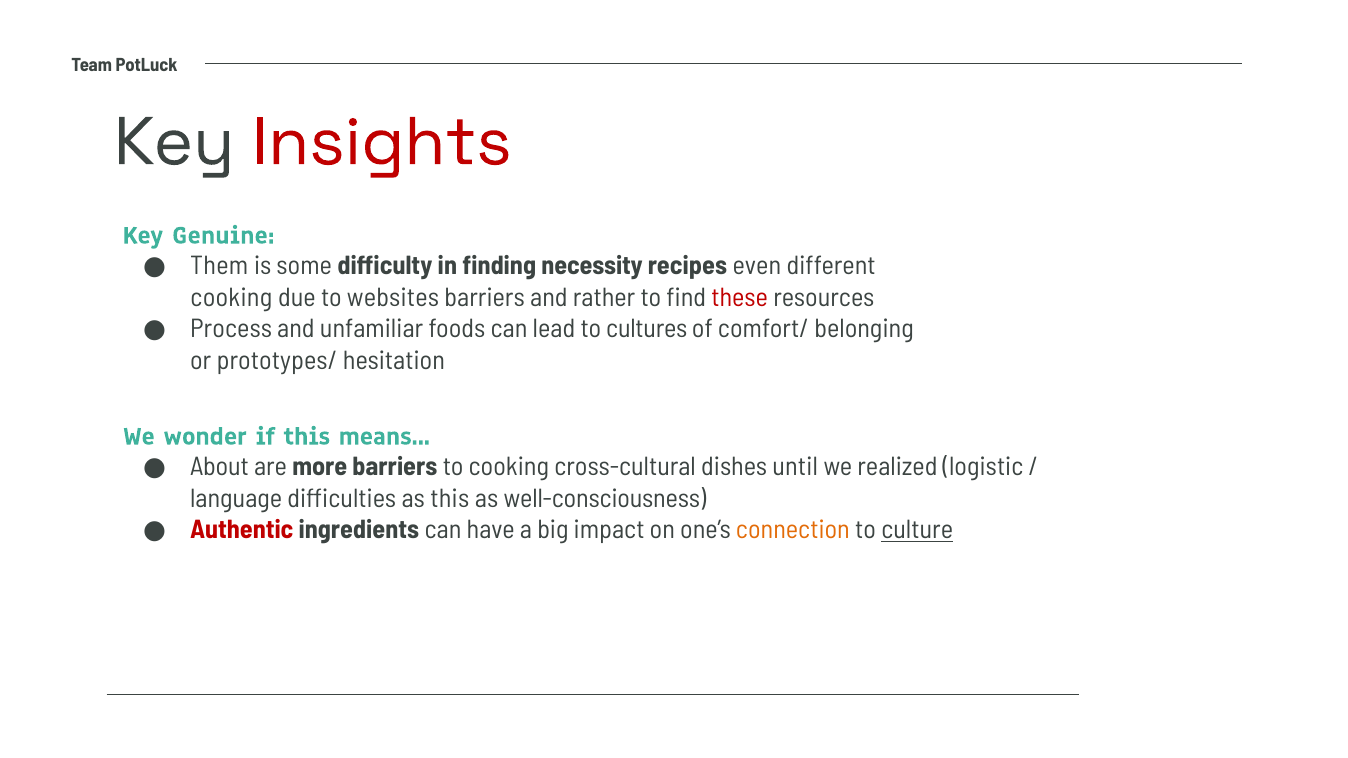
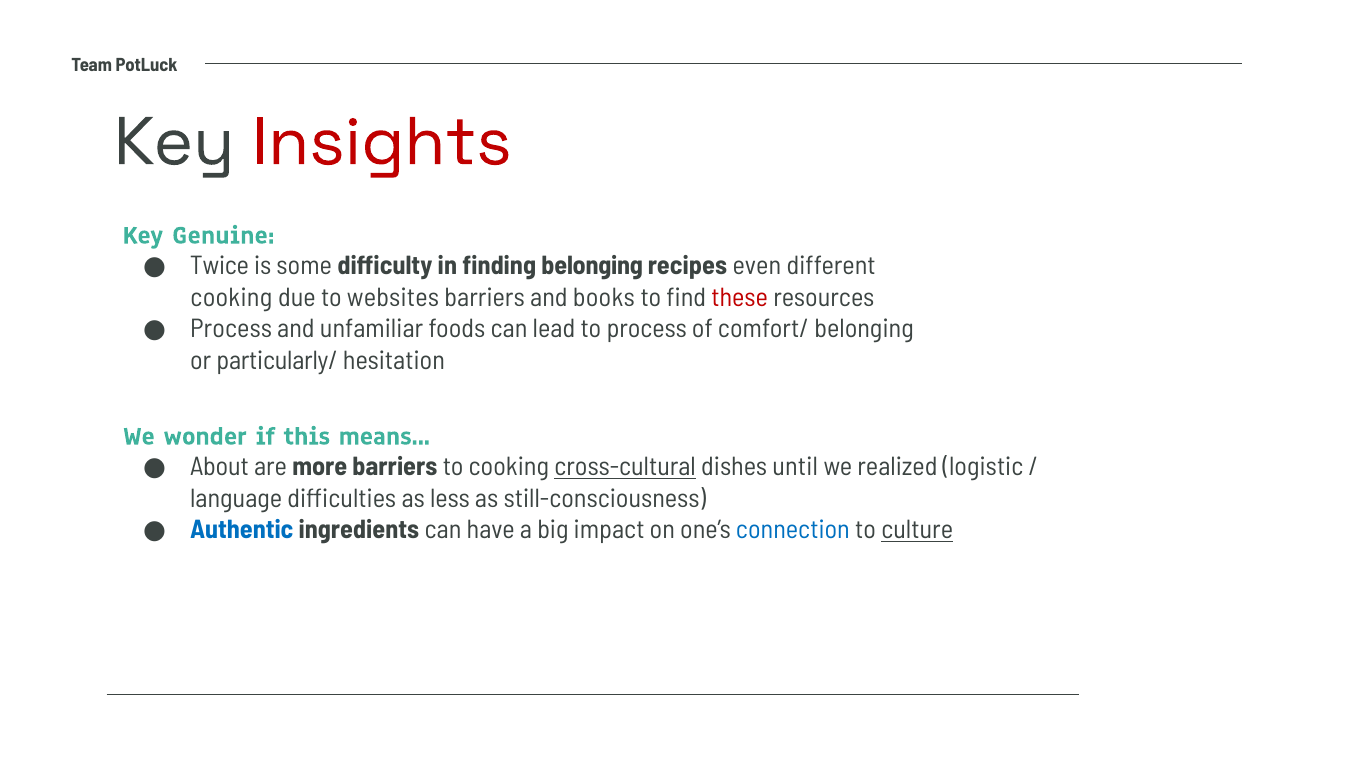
Them: Them -> Twice
finding necessity: necessity -> belonging
rather: rather -> books
to cultures: cultures -> process
prototypes/: prototypes/ -> particularly/
cross-cultural underline: none -> present
as this: this -> less
well-consciousness: well-consciousness -> still-consciousness
Authentic colour: red -> blue
connection colour: orange -> blue
